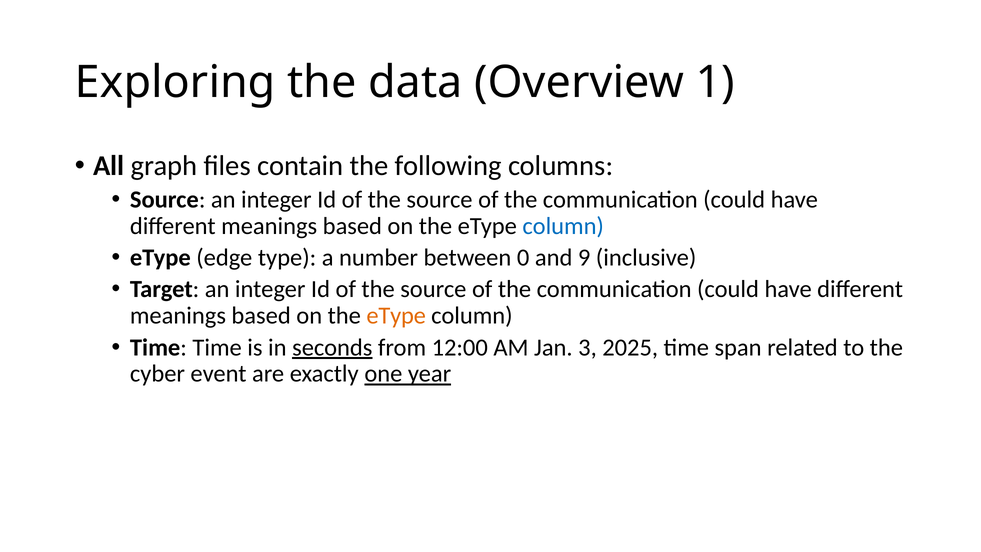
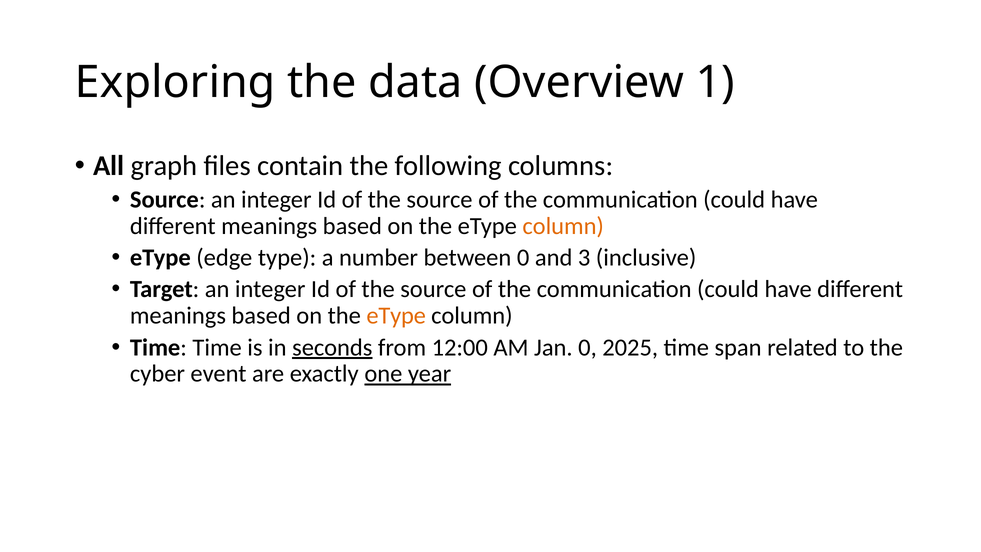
column at (563, 226) colour: blue -> orange
9: 9 -> 3
Jan 3: 3 -> 0
